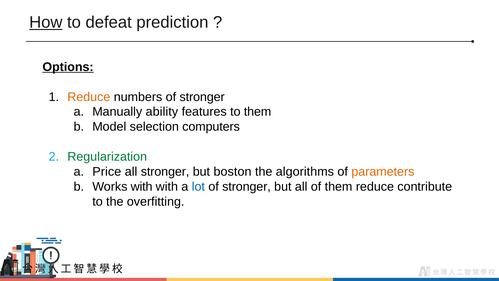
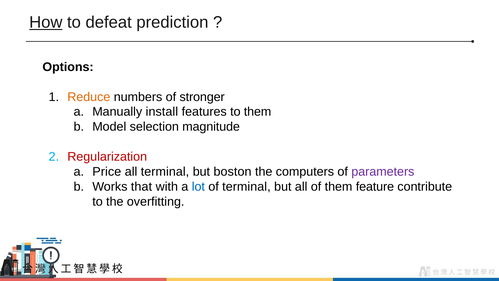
Options underline: present -> none
ability: ability -> install
computers: computers -> magnitude
Regularization colour: green -> red
all stronger: stronger -> terminal
algorithms: algorithms -> computers
parameters colour: orange -> purple
Works with: with -> that
stronger at (247, 187): stronger -> terminal
them reduce: reduce -> feature
